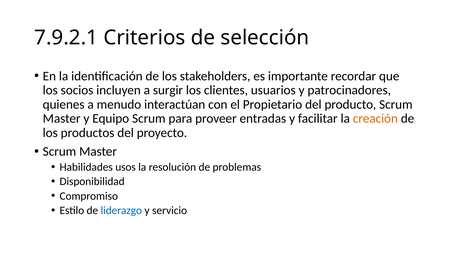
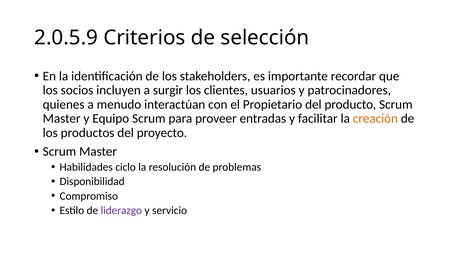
7.9.2.1: 7.9.2.1 -> 2.0.5.9
usos: usos -> ciclo
liderazgo colour: blue -> purple
